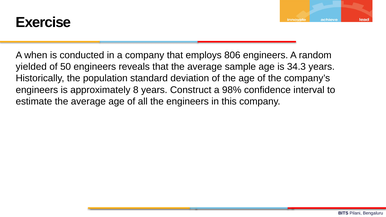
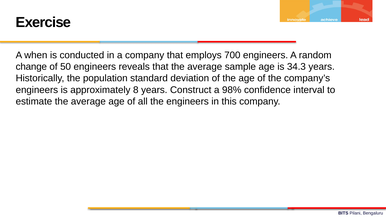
806: 806 -> 700
yielded: yielded -> change
